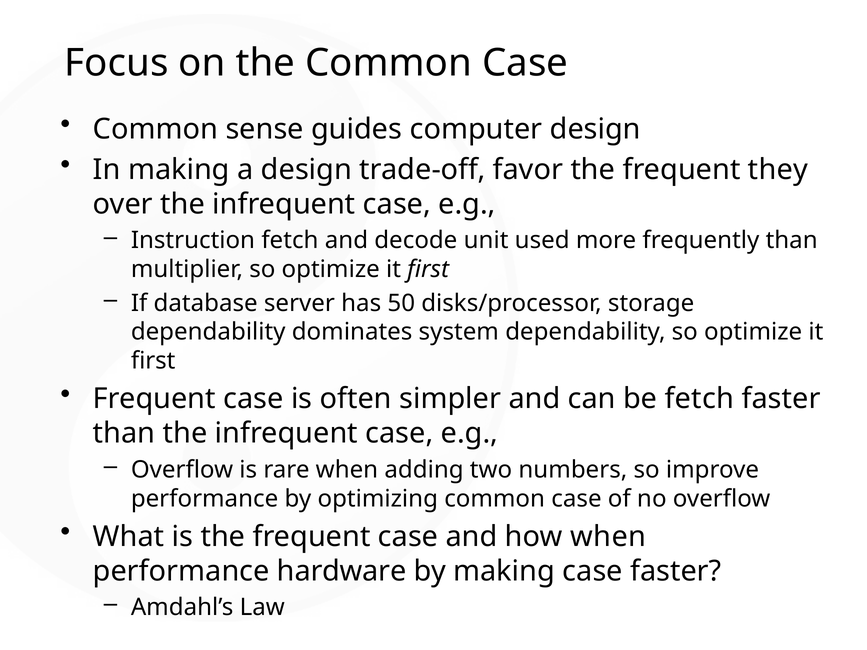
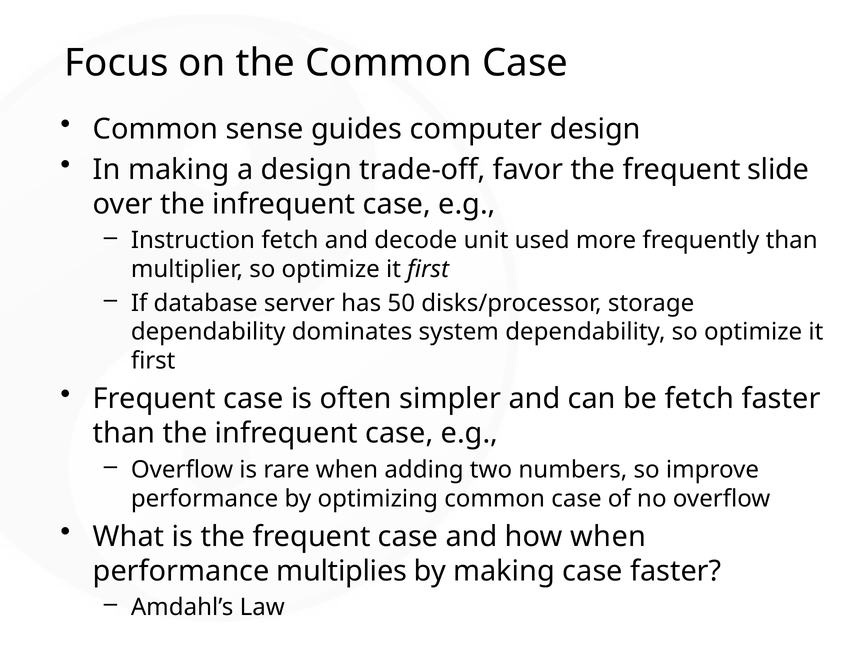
they: they -> slide
hardware: hardware -> multiplies
